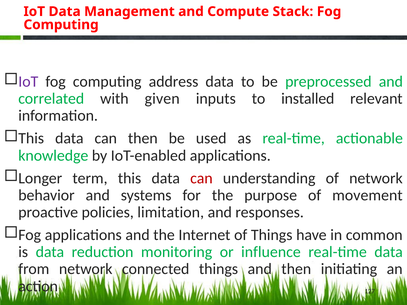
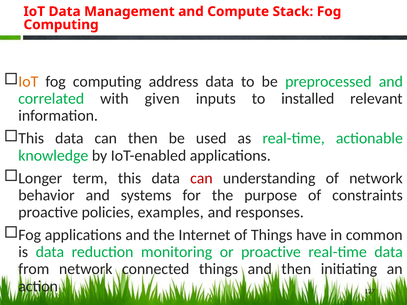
IoT at (28, 82) colour: purple -> orange
movement: movement -> constraints
limitation: limitation -> examples
or influence: influence -> proactive
